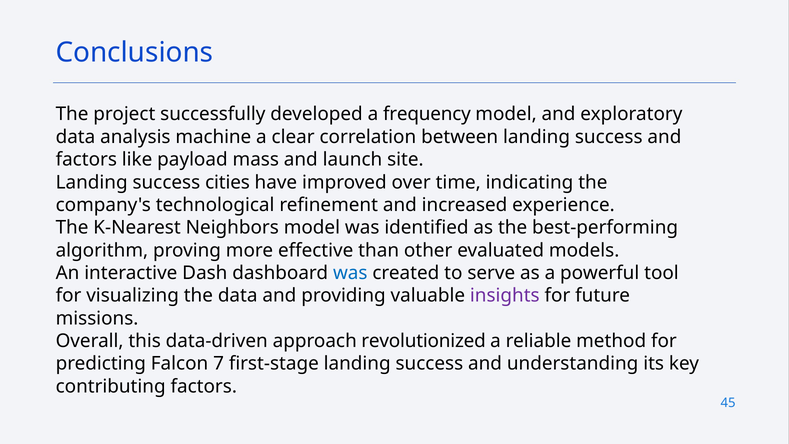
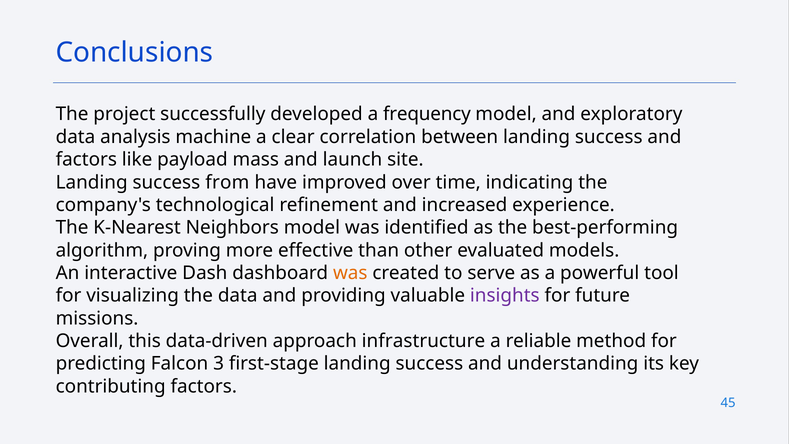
cities: cities -> from
was at (350, 273) colour: blue -> orange
revolutionized: revolutionized -> infrastructure
7: 7 -> 3
